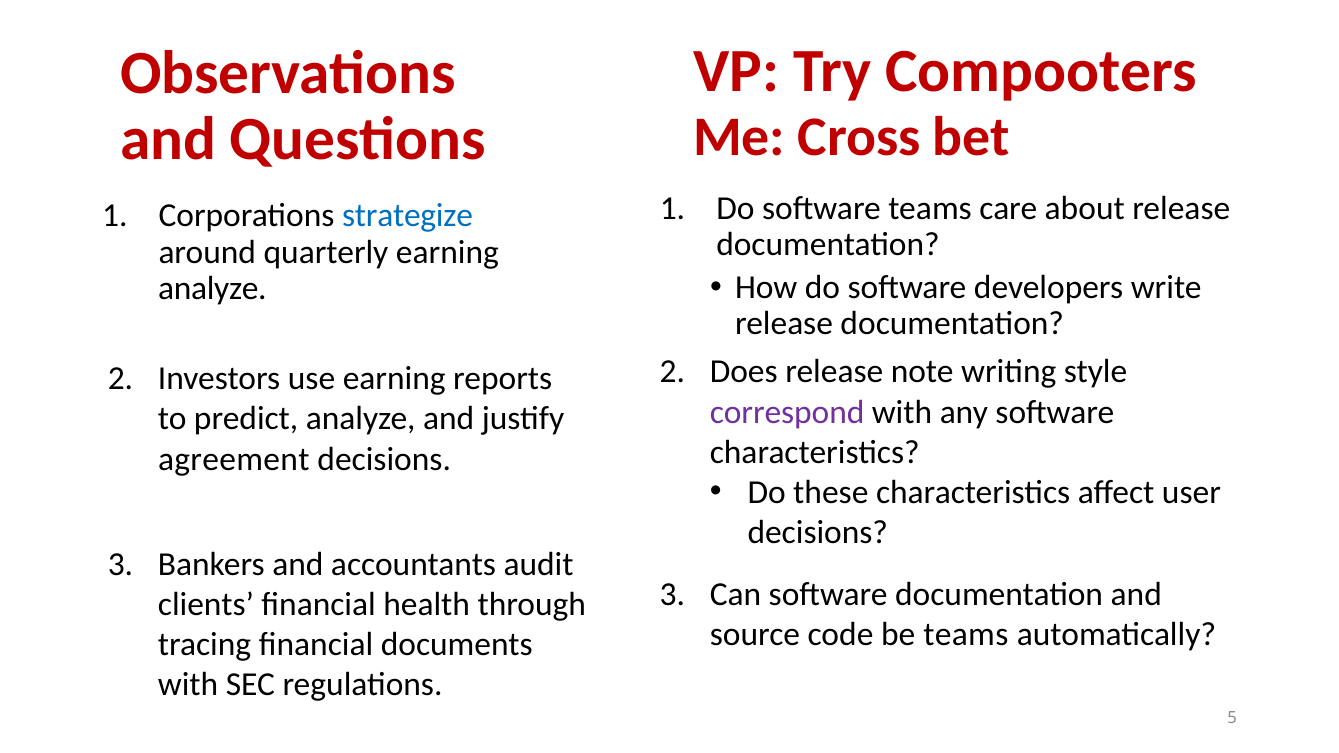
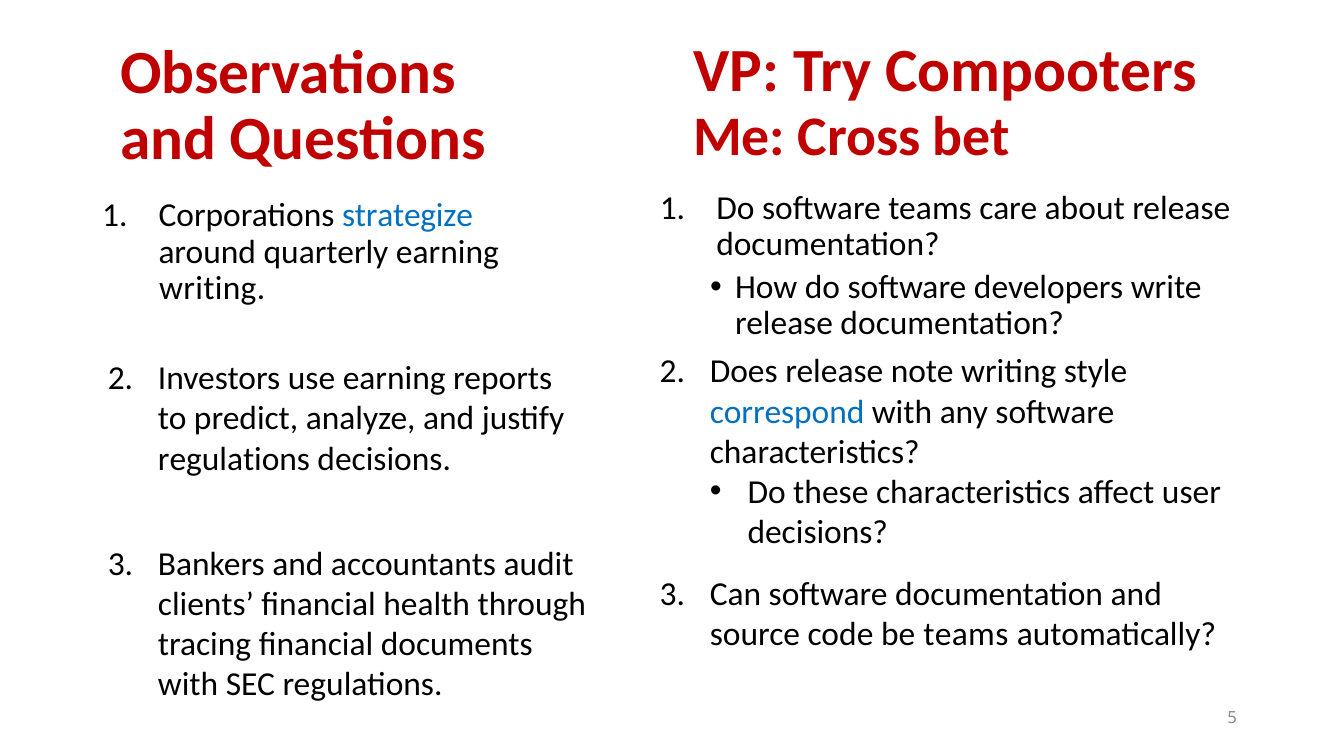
analyze at (212, 288): analyze -> writing
correspond colour: purple -> blue
agreement at (234, 459): agreement -> regulations
